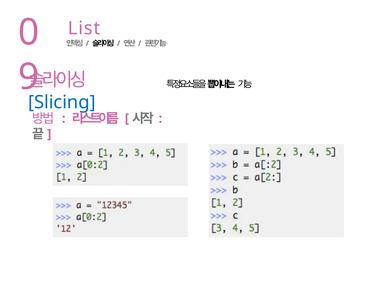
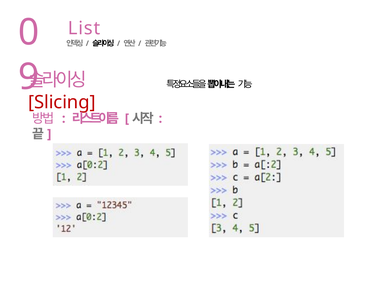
Slicing colour: blue -> red
